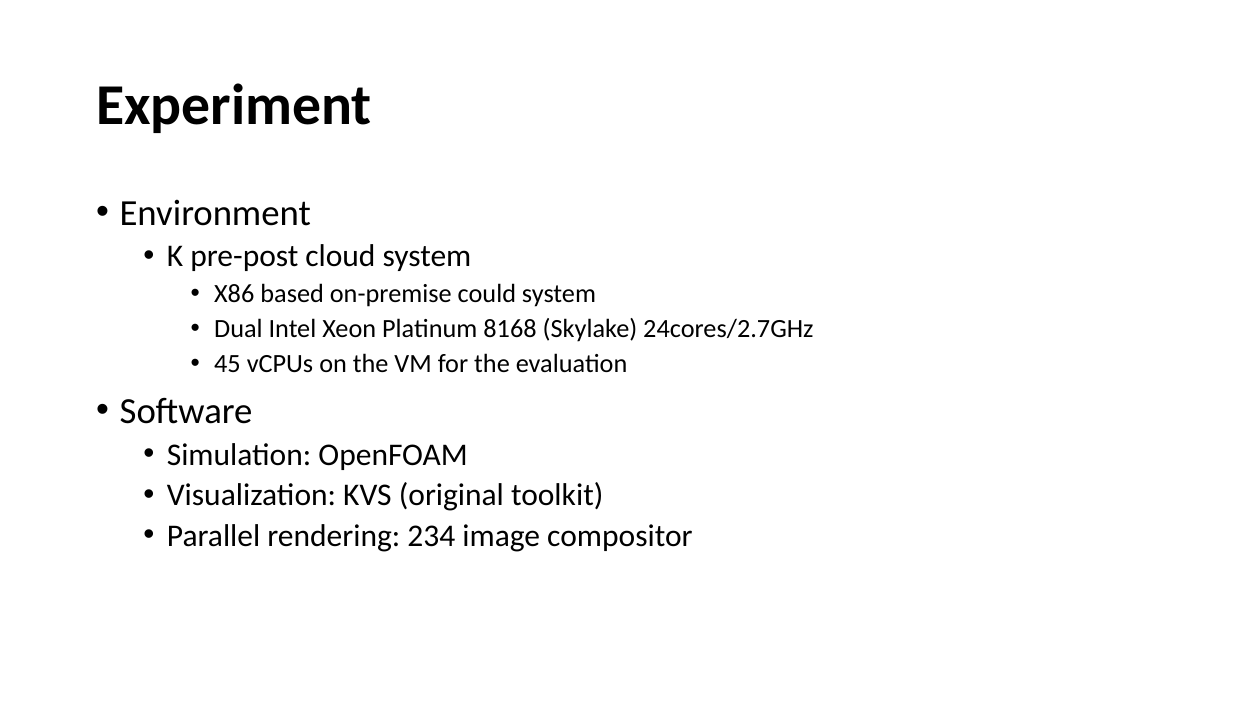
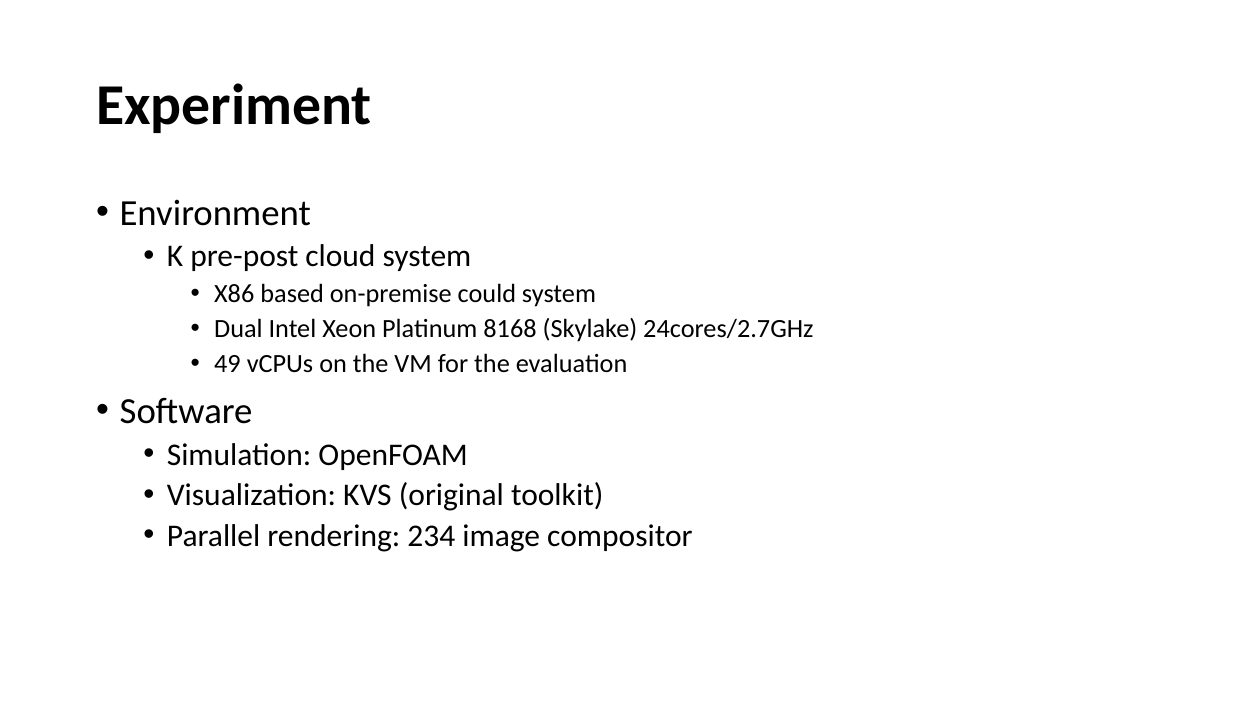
45: 45 -> 49
